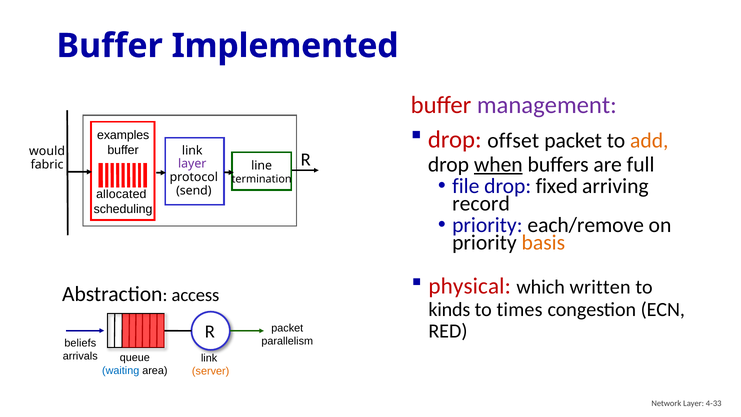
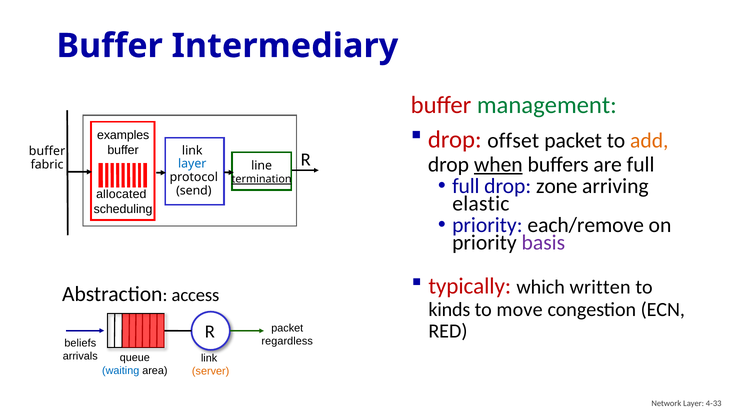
Implemented: Implemented -> Intermediary
management colour: purple -> green
would at (47, 151): would -> buffer
layer at (192, 164) colour: purple -> blue
file at (466, 186): file -> full
fixed: fixed -> zone
termination underline: none -> present
record: record -> elastic
basis colour: orange -> purple
physical: physical -> typically
times: times -> move
parallelism: parallelism -> regardless
